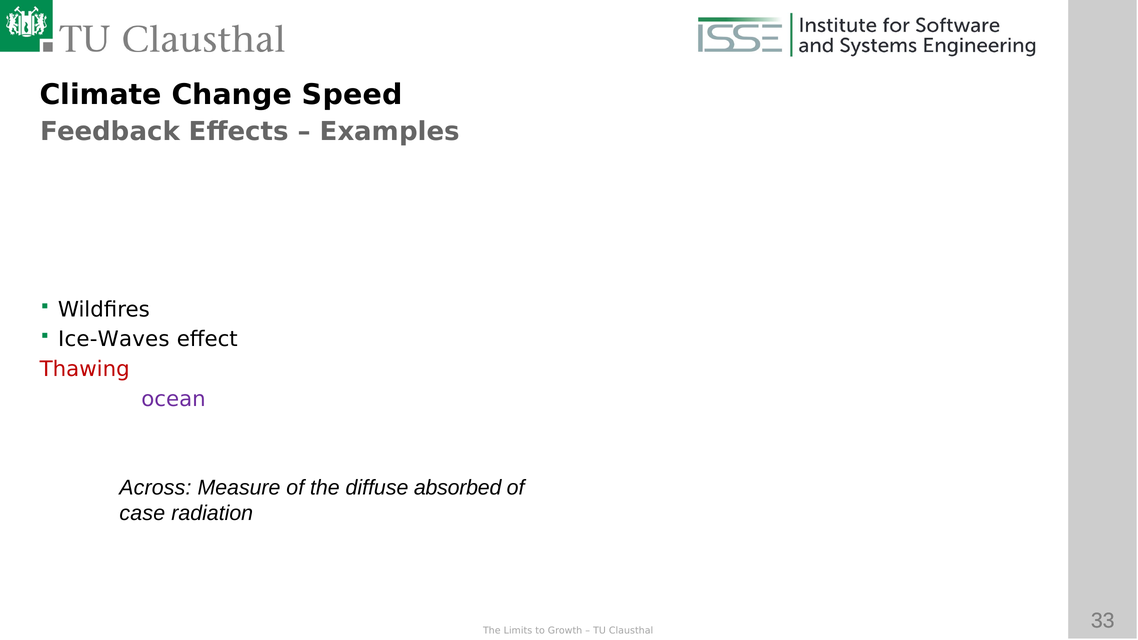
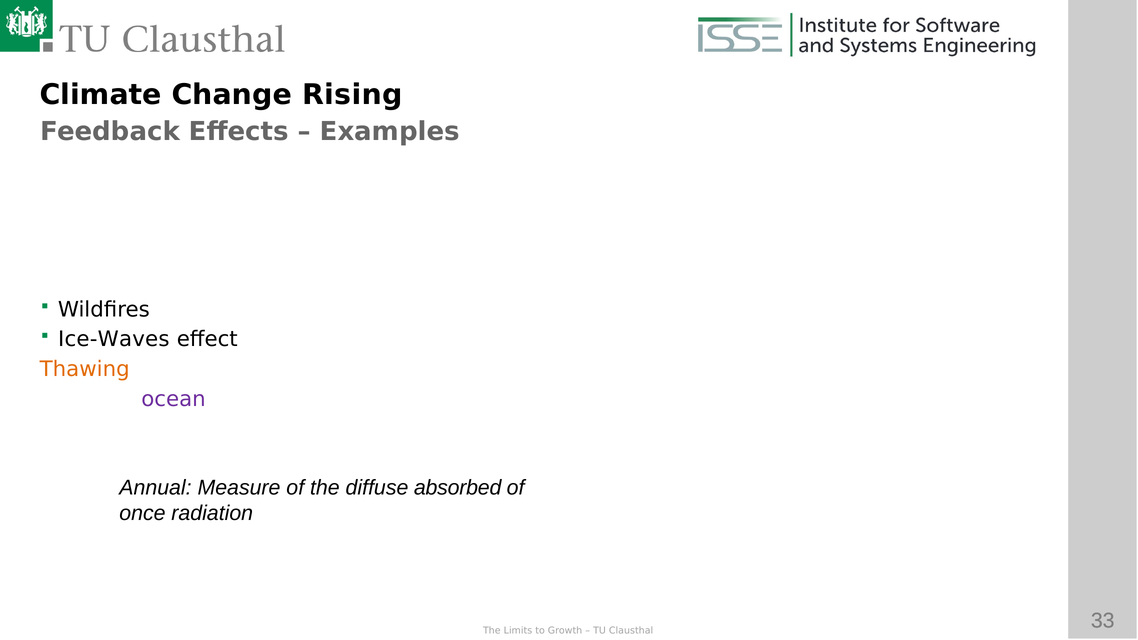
Speed: Speed -> Rising
Thawing colour: red -> orange
Across: Across -> Annual
case: case -> once
